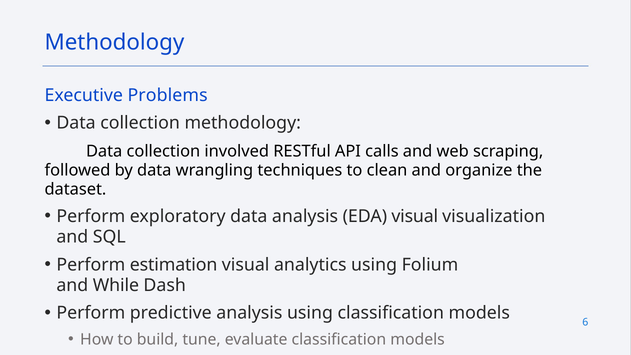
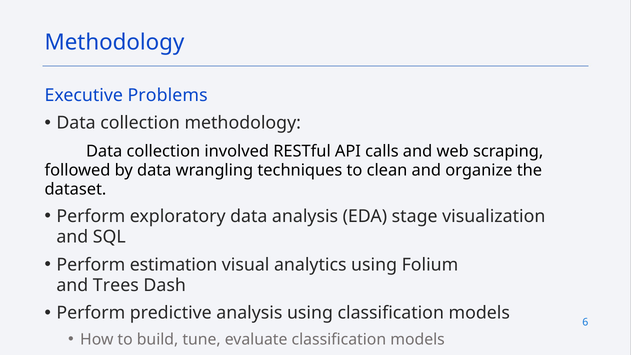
EDA visual: visual -> stage
While: While -> Trees
